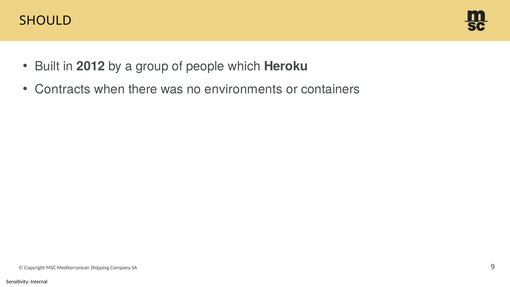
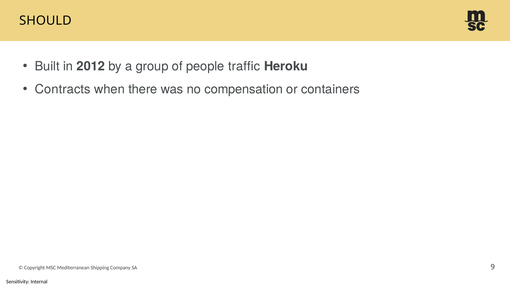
which: which -> traffic
environments: environments -> compensation
